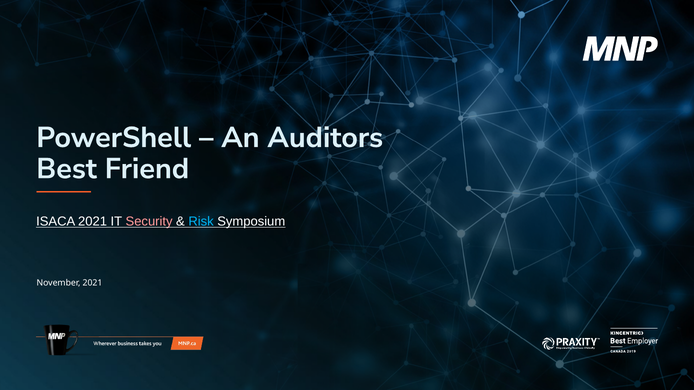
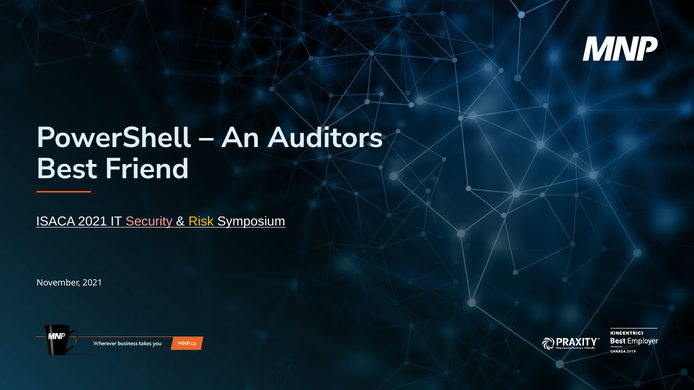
Risk colour: light blue -> yellow
